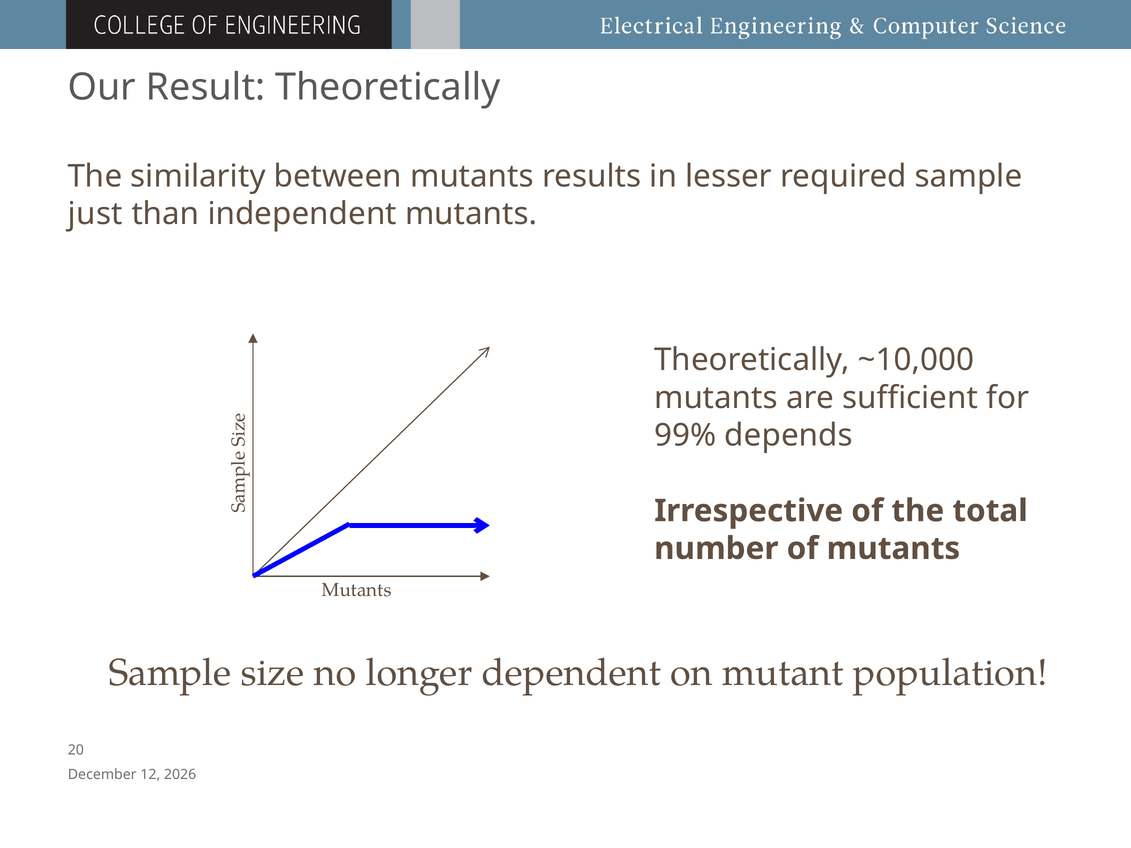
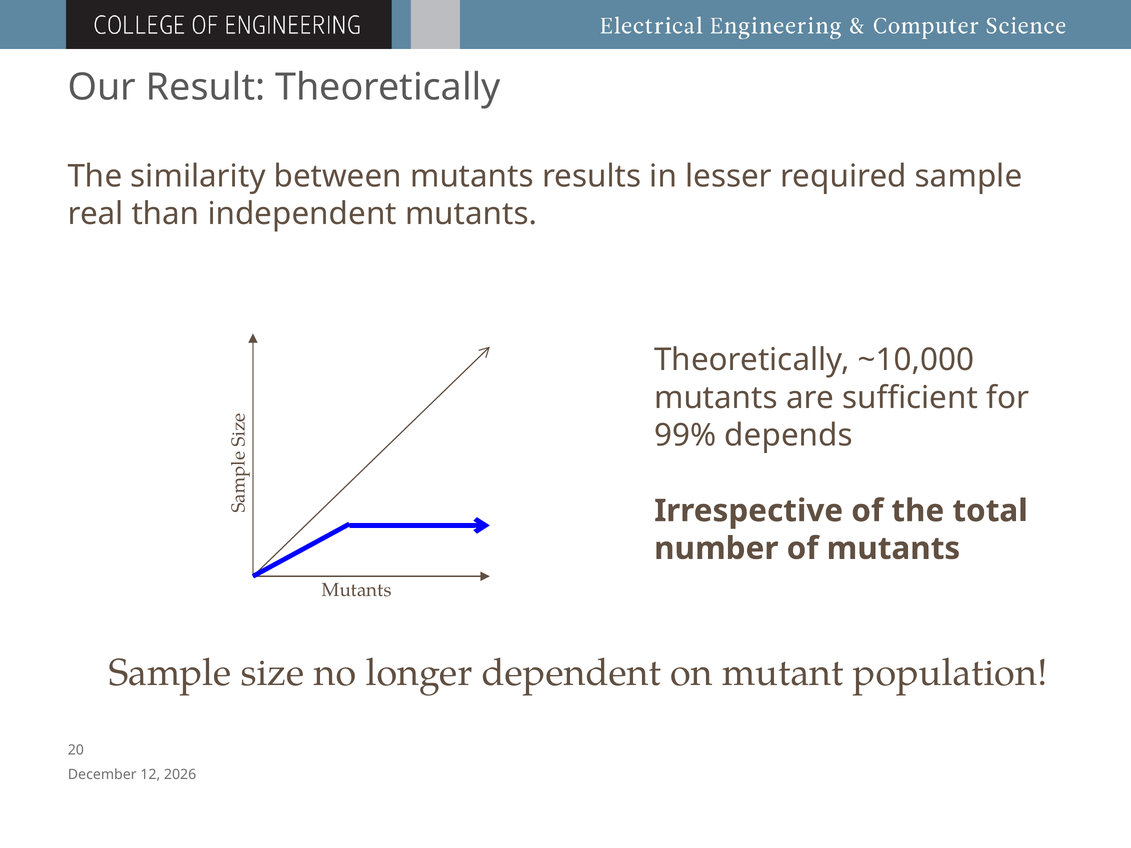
just: just -> real
